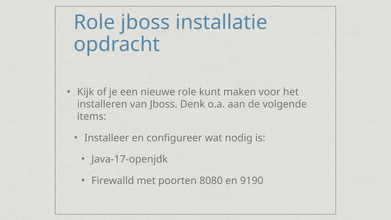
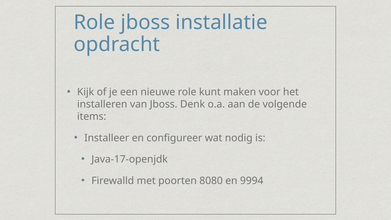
9190: 9190 -> 9994
